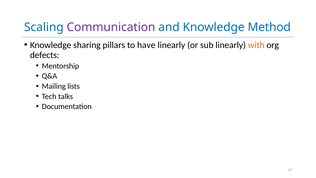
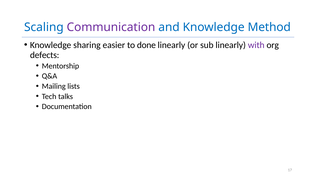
pillars: pillars -> easier
have: have -> done
with colour: orange -> purple
